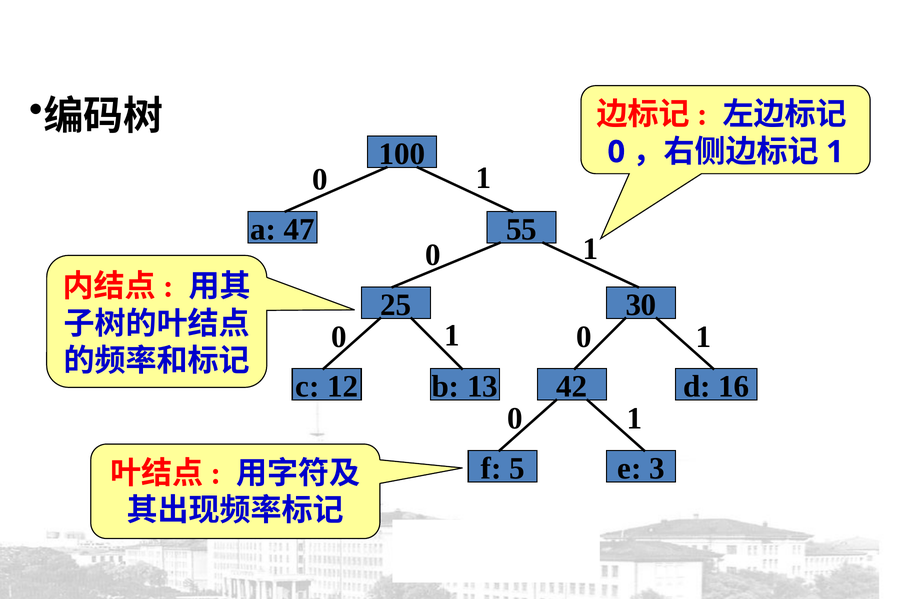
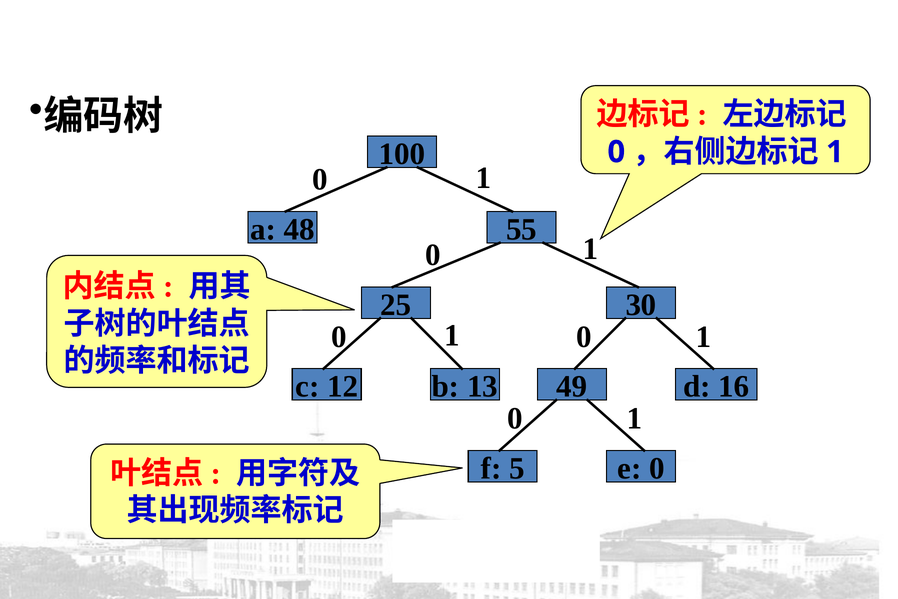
47: 47 -> 48
42: 42 -> 49
e 3: 3 -> 0
